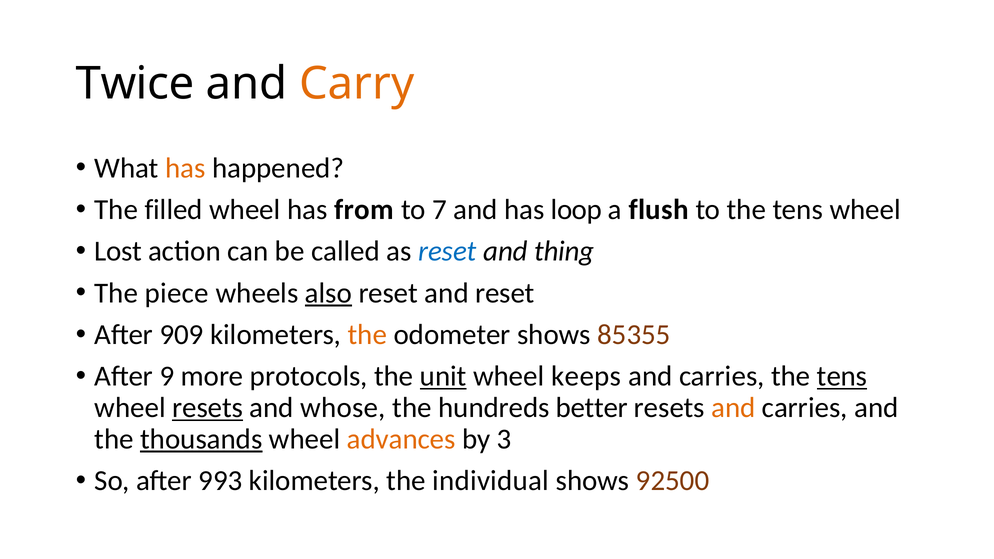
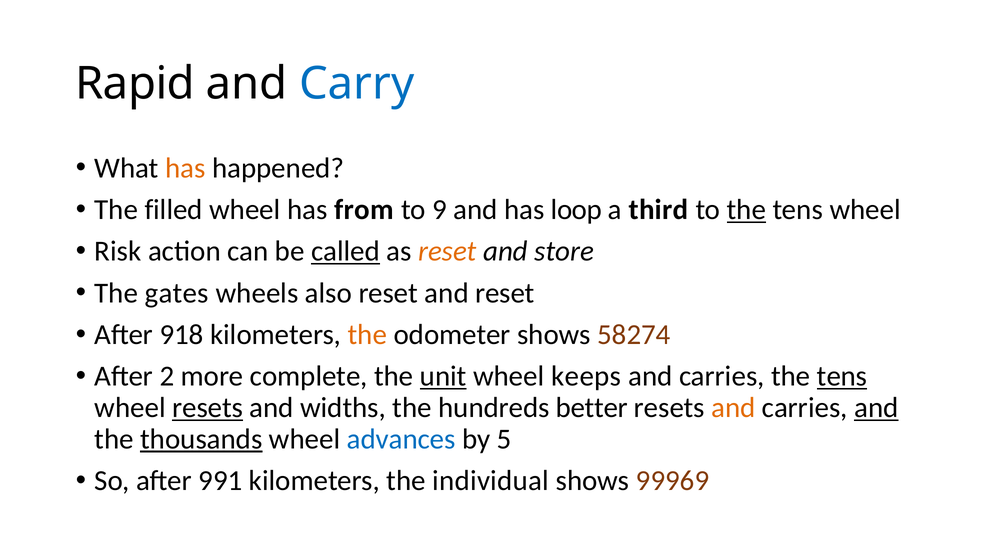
Twice: Twice -> Rapid
Carry colour: orange -> blue
7: 7 -> 9
flush: flush -> third
the at (746, 210) underline: none -> present
Lost: Lost -> Risk
called underline: none -> present
reset at (447, 251) colour: blue -> orange
thing: thing -> store
piece: piece -> gates
also underline: present -> none
909: 909 -> 918
85355: 85355 -> 58274
9: 9 -> 2
protocols: protocols -> complete
whose: whose -> widths
and at (876, 408) underline: none -> present
advances colour: orange -> blue
3: 3 -> 5
993: 993 -> 991
92500: 92500 -> 99969
